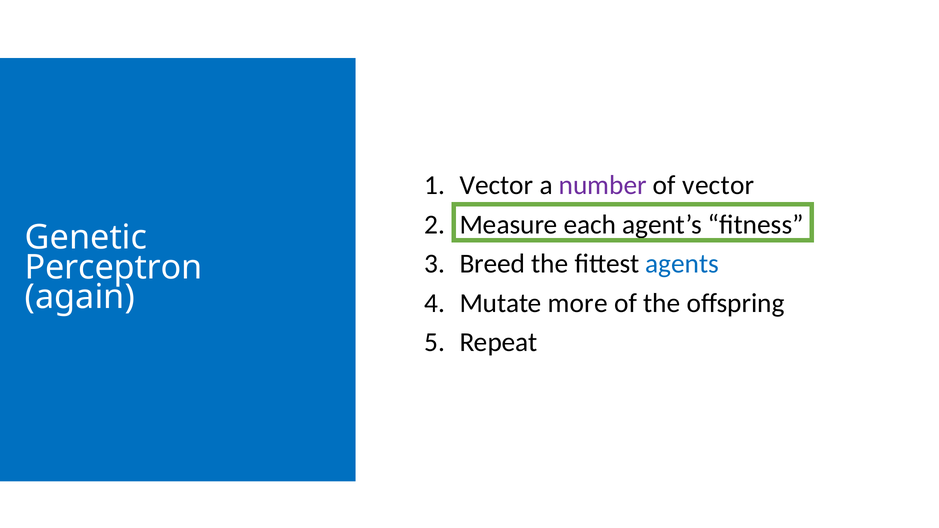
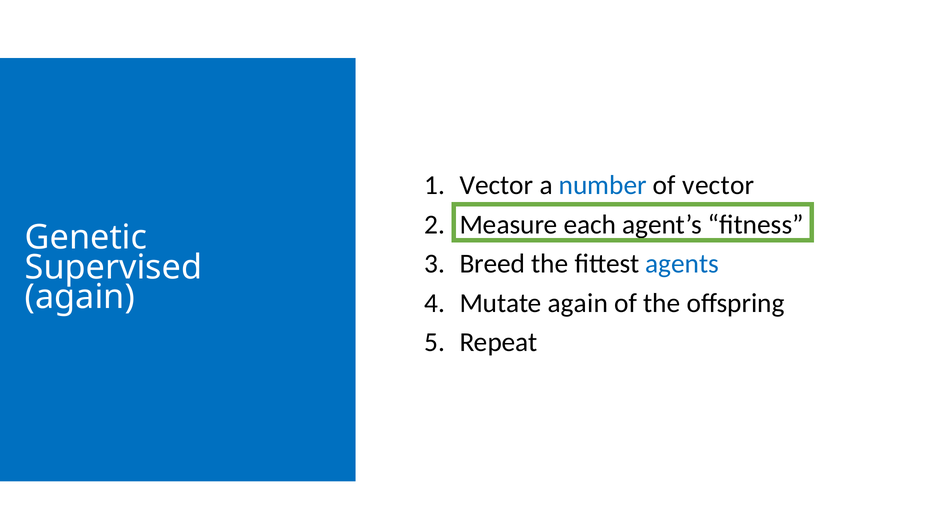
number colour: purple -> blue
Perceptron: Perceptron -> Supervised
Mutate more: more -> again
